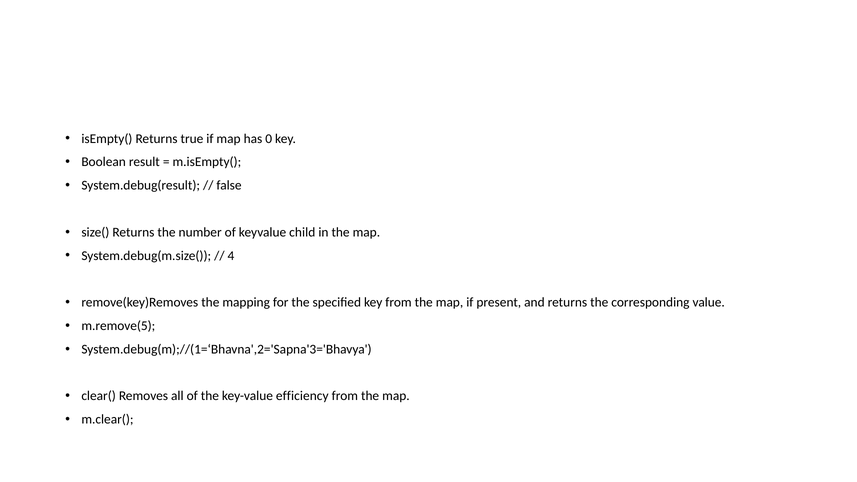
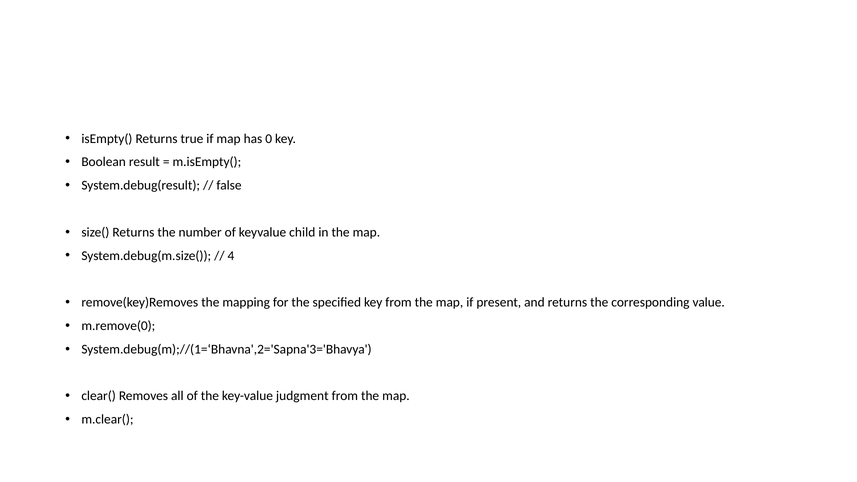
m.remove(5: m.remove(5 -> m.remove(0
efficiency: efficiency -> judgment
